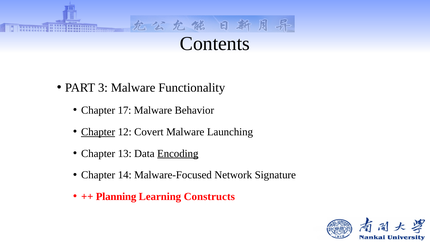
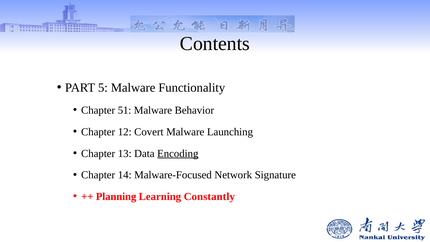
3: 3 -> 5
17: 17 -> 51
Chapter at (98, 132) underline: present -> none
Constructs: Constructs -> Constantly
